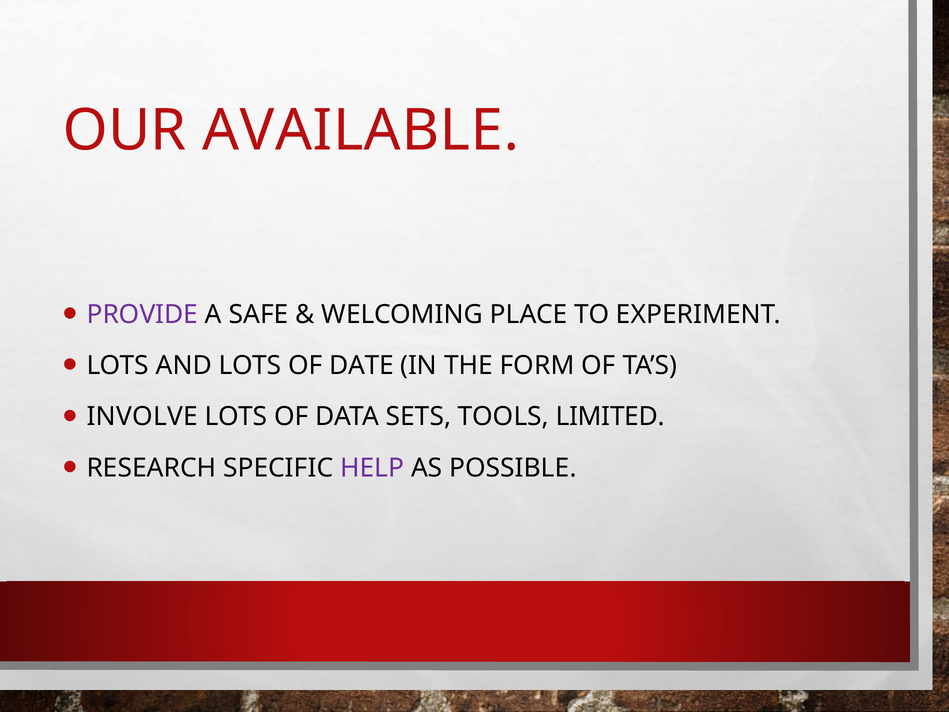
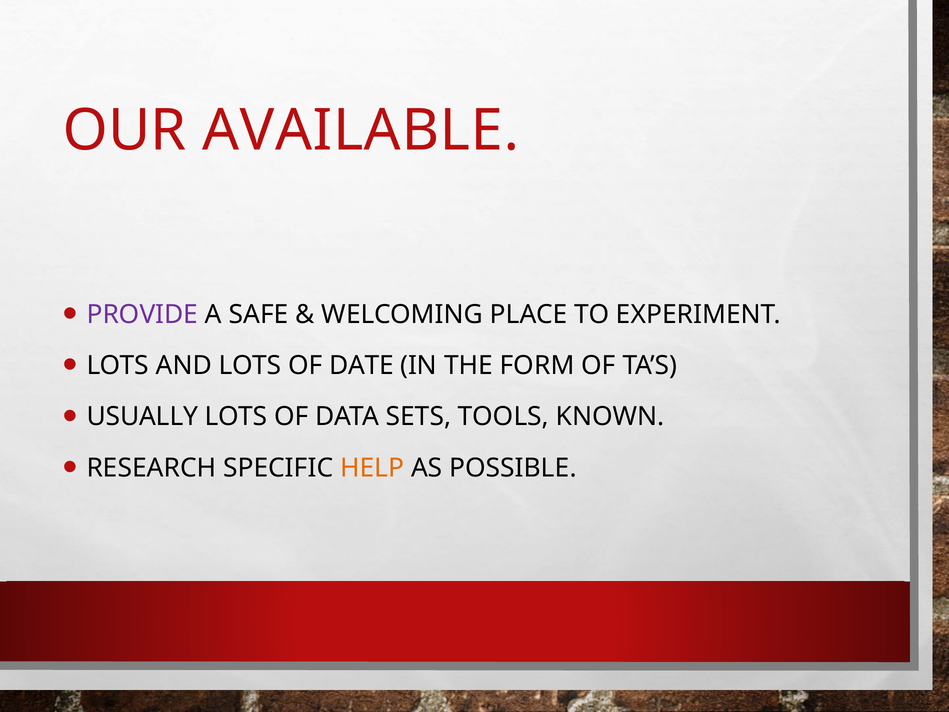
INVOLVE: INVOLVE -> USUALLY
LIMITED: LIMITED -> KNOWN
HELP colour: purple -> orange
